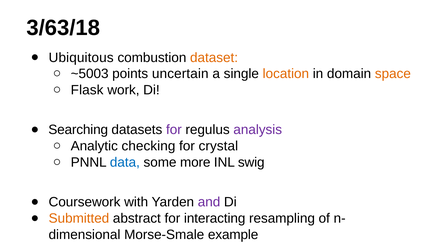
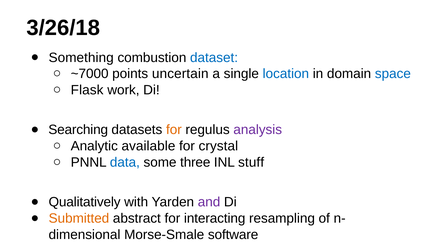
3/63/18: 3/63/18 -> 3/26/18
Ubiquitous: Ubiquitous -> Something
dataset colour: orange -> blue
~5003: ~5003 -> ~7000
location colour: orange -> blue
space colour: orange -> blue
for at (174, 130) colour: purple -> orange
checking: checking -> available
more: more -> three
swig: swig -> stuff
Coursework: Coursework -> Qualitatively
example: example -> software
